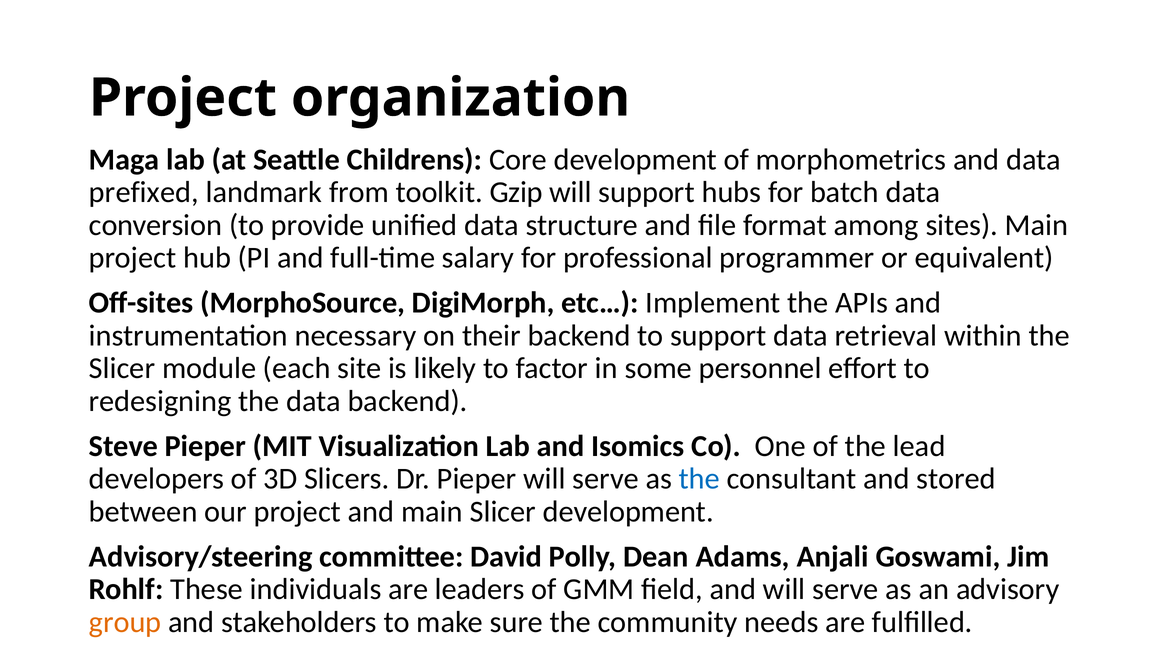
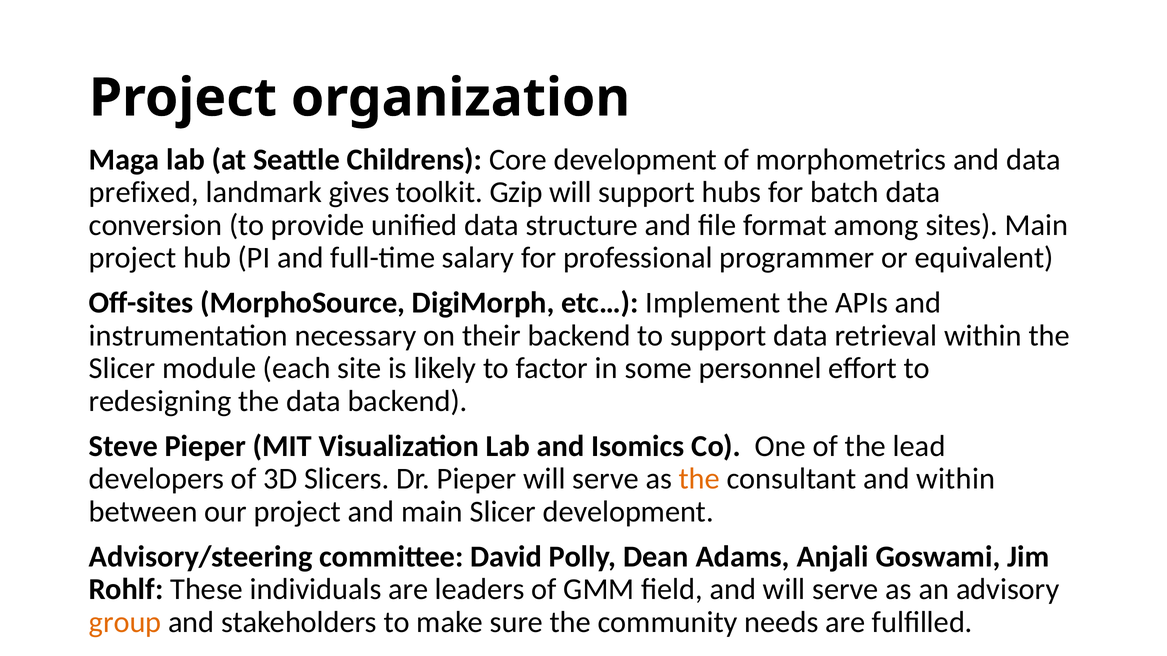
from: from -> gives
the at (699, 479) colour: blue -> orange
and stored: stored -> within
